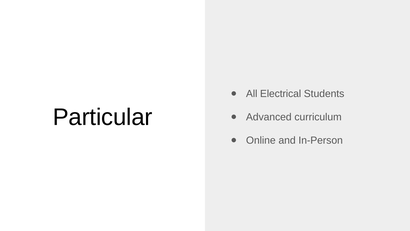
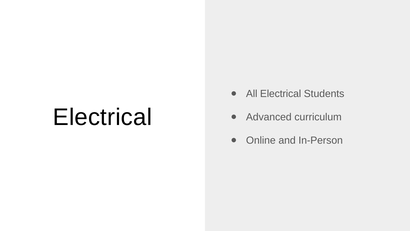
Particular at (103, 117): Particular -> Electrical
